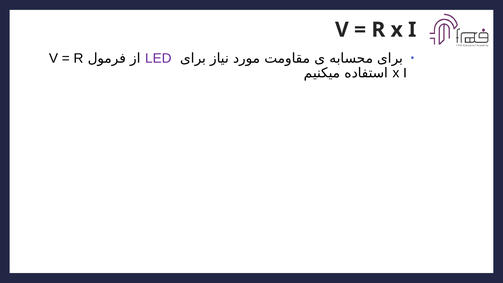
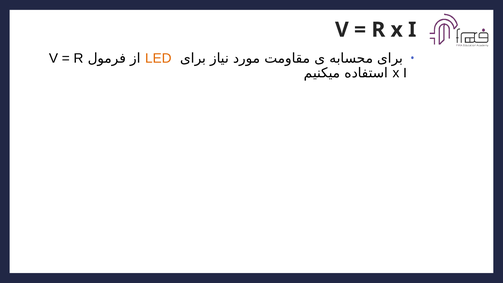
LED colour: purple -> orange
